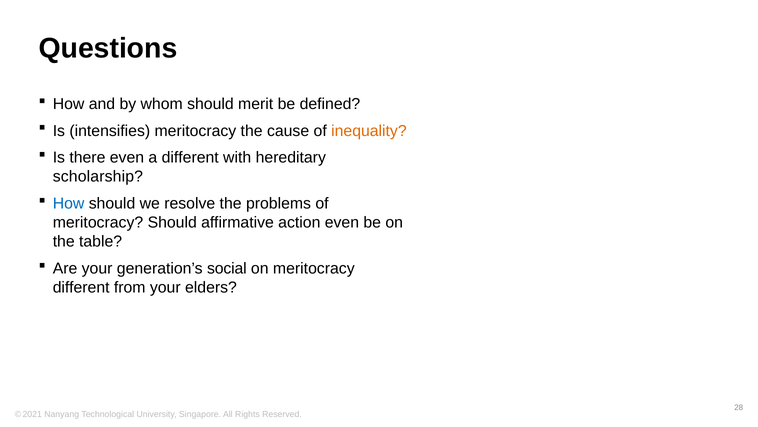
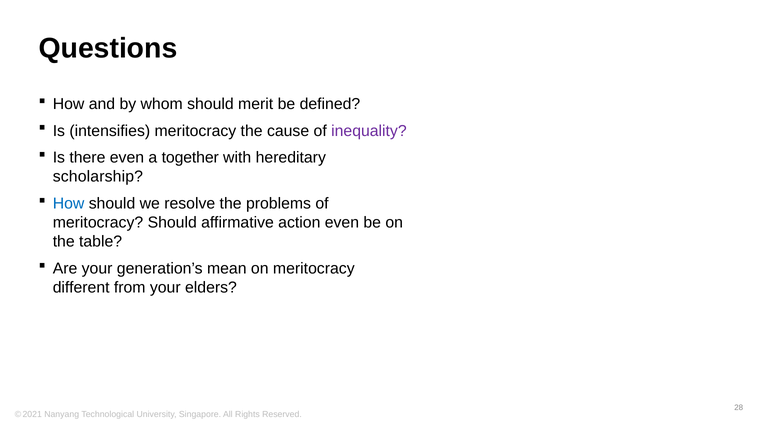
inequality colour: orange -> purple
a different: different -> together
social: social -> mean
